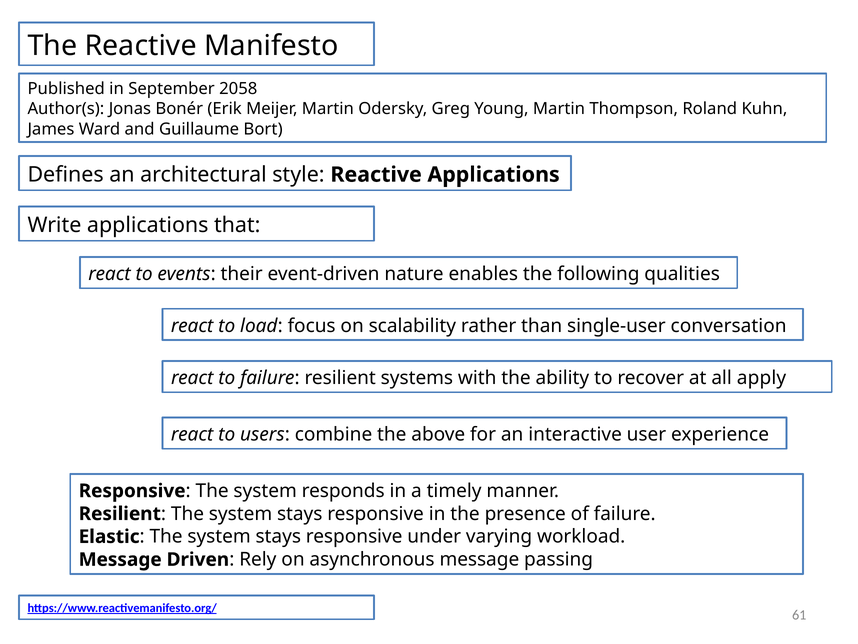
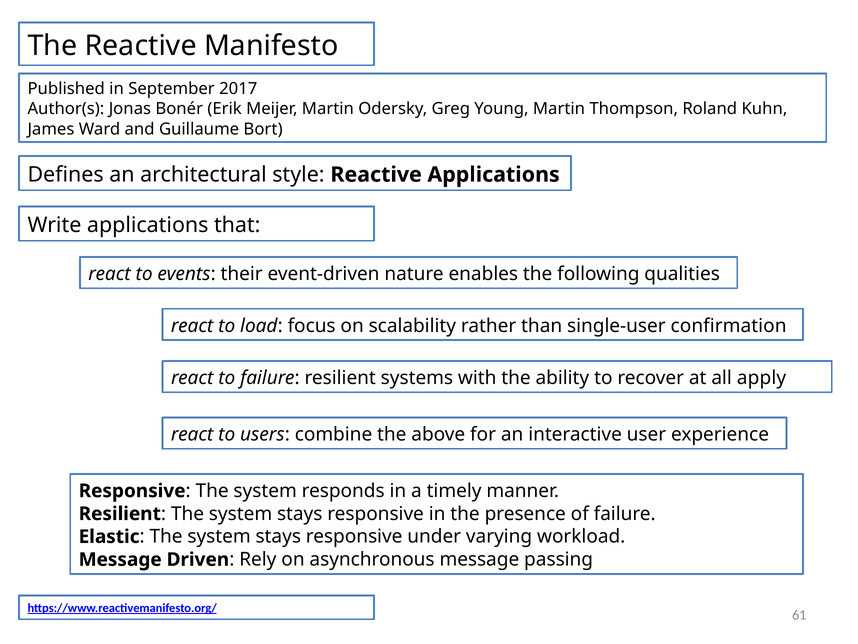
2058: 2058 -> 2017
conversation: conversation -> confirmation
